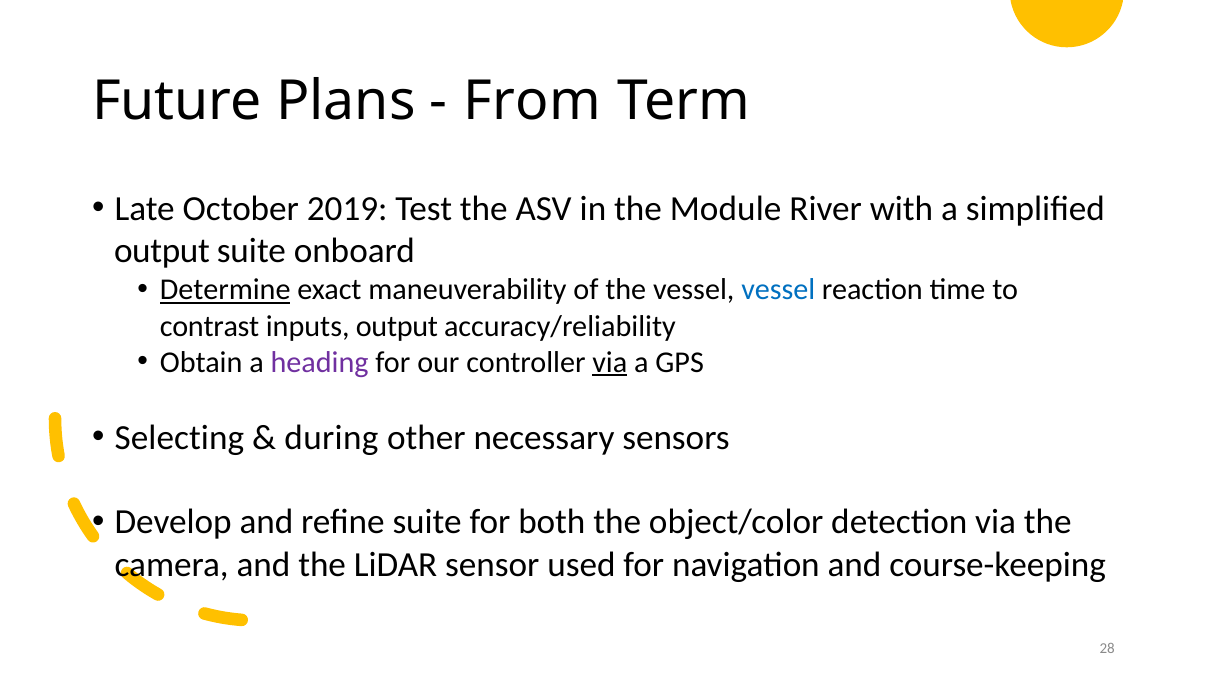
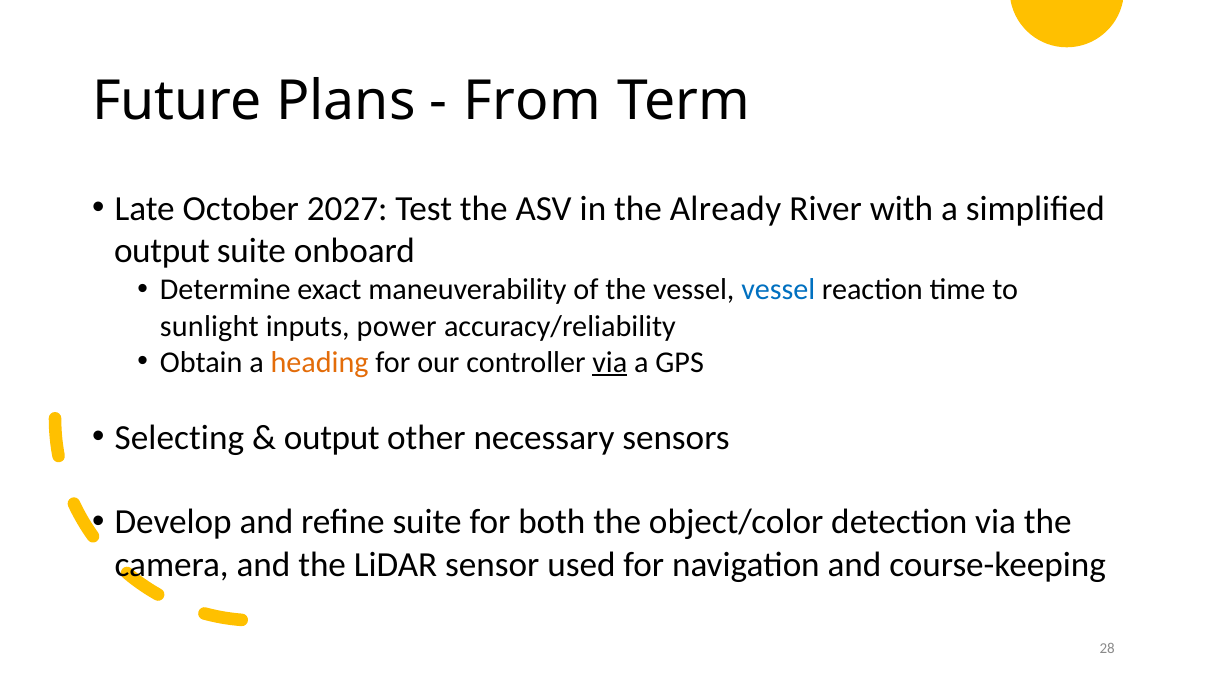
2019: 2019 -> 2027
Module: Module -> Already
Determine underline: present -> none
contrast: contrast -> sunlight
inputs output: output -> power
heading colour: purple -> orange
during at (331, 438): during -> output
